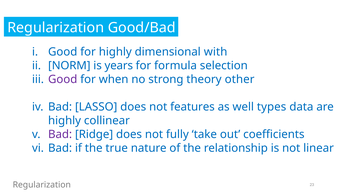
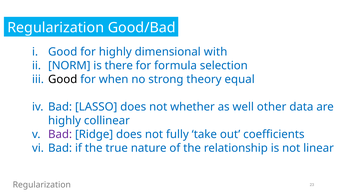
years: years -> there
Good at (63, 79) colour: purple -> black
other: other -> equal
features: features -> whether
types: types -> other
